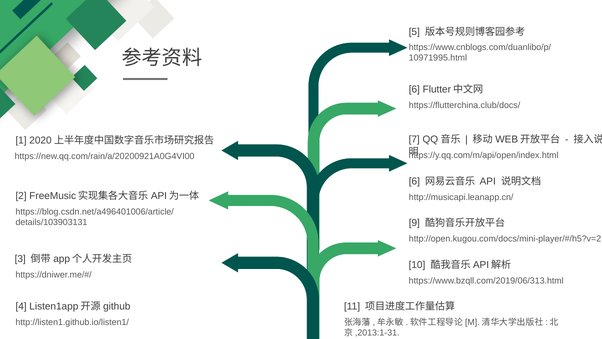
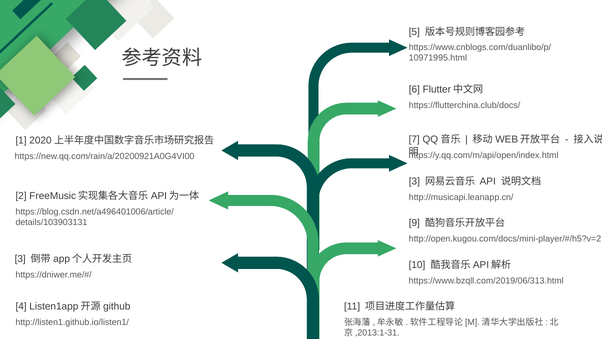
6 at (414, 181): 6 -> 3
